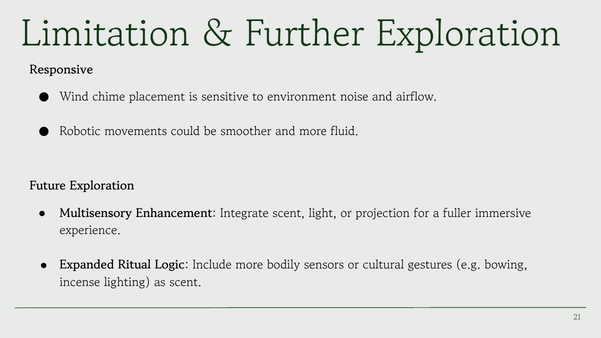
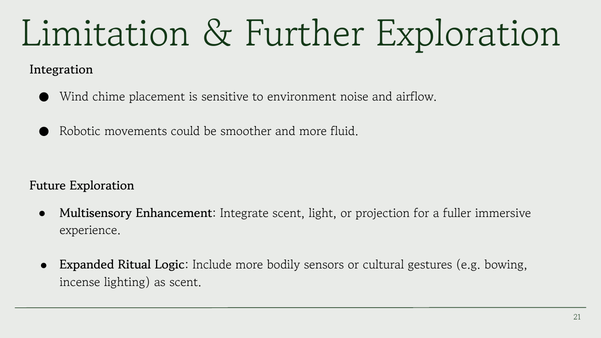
Responsive: Responsive -> Integration
